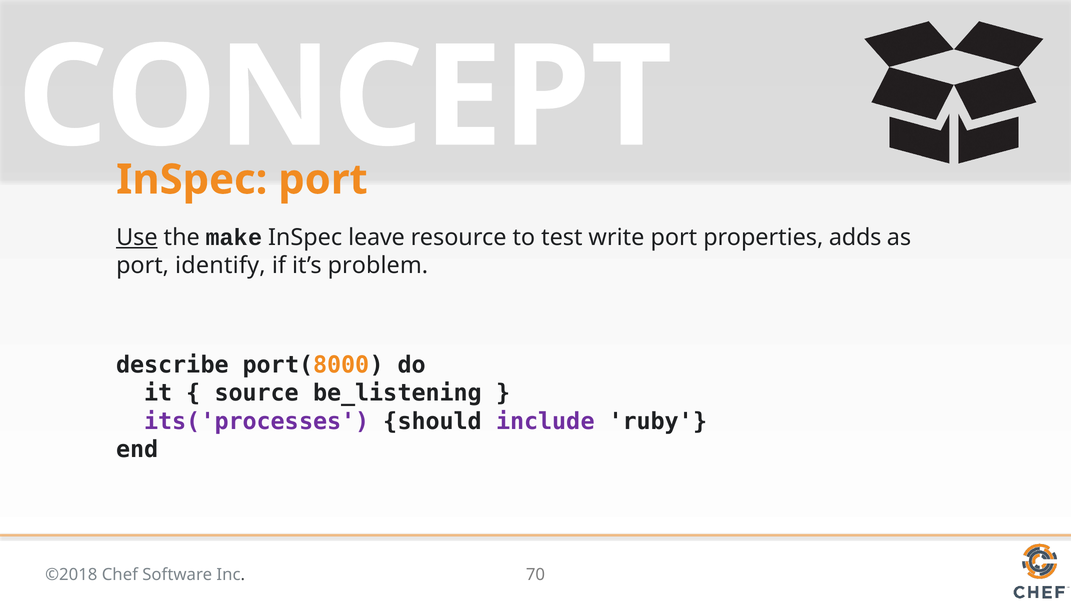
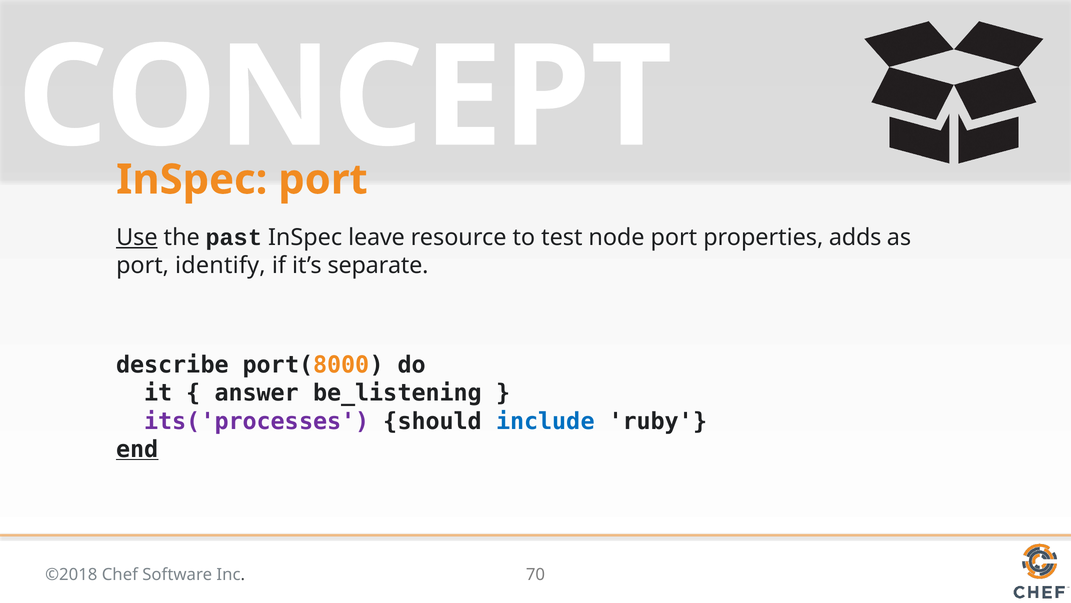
make: make -> past
write: write -> node
problem: problem -> separate
source: source -> answer
include colour: purple -> blue
end underline: none -> present
